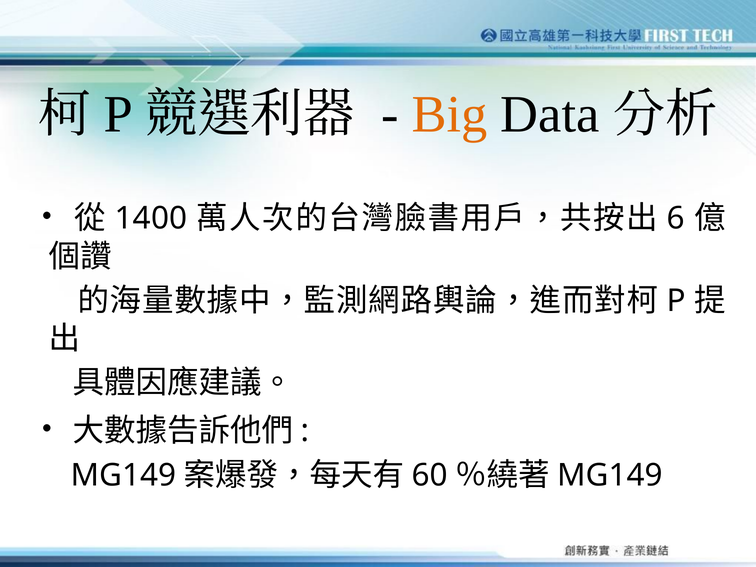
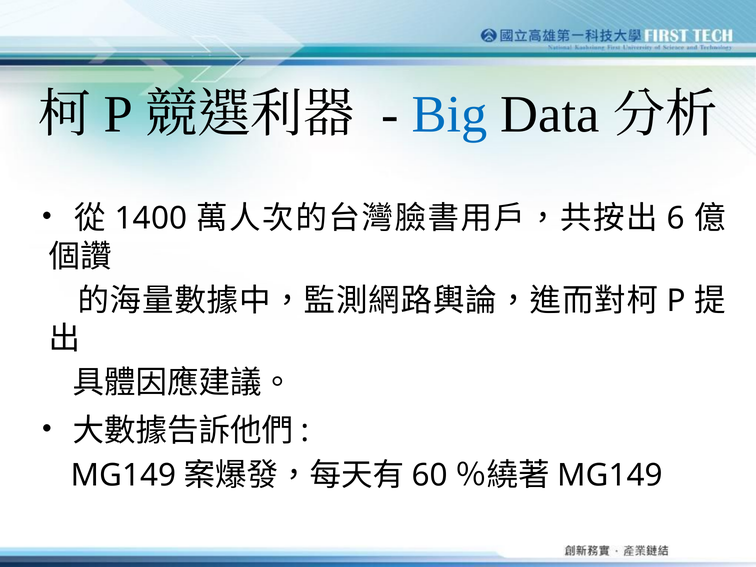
Big colour: orange -> blue
